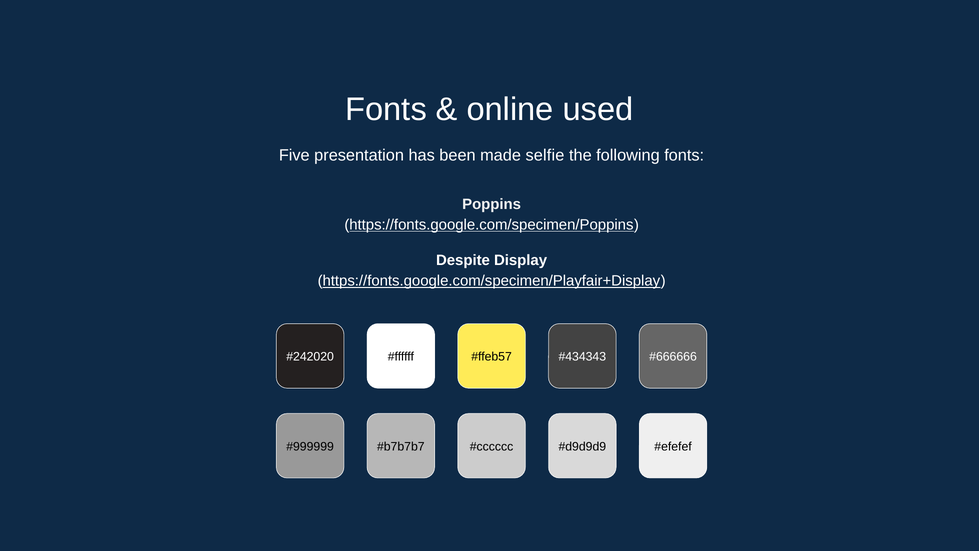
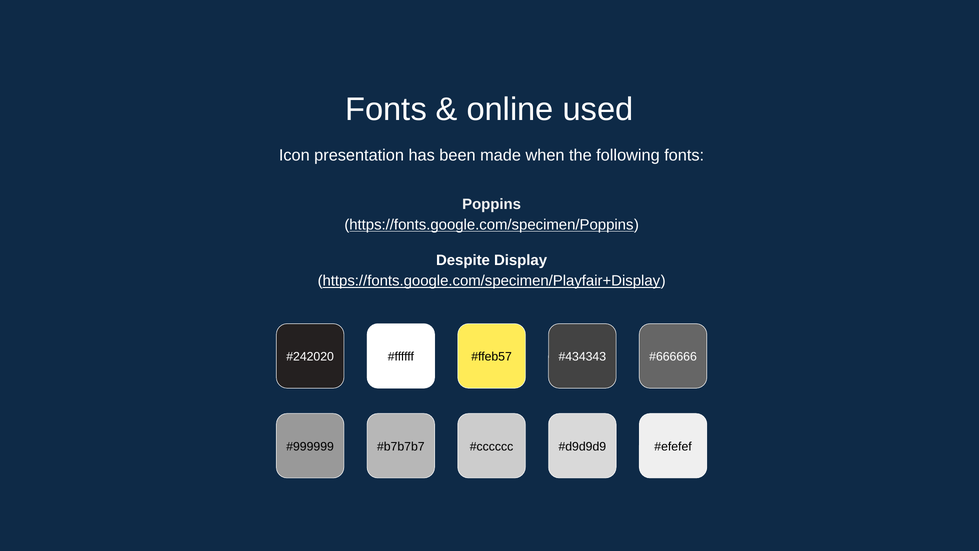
Five: Five -> Icon
selfie: selfie -> when
